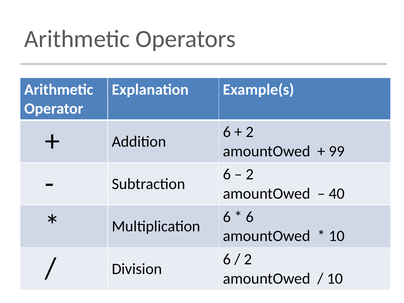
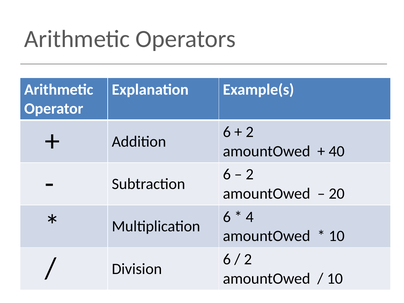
99: 99 -> 40
40: 40 -> 20
6 at (250, 217): 6 -> 4
